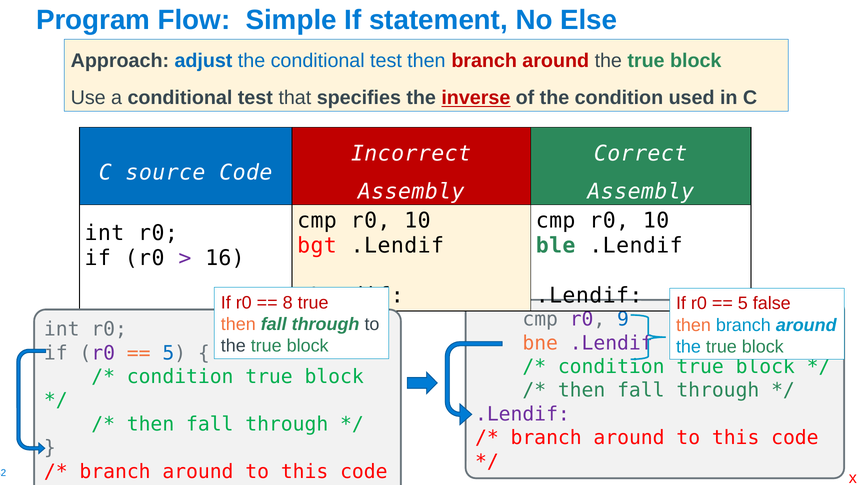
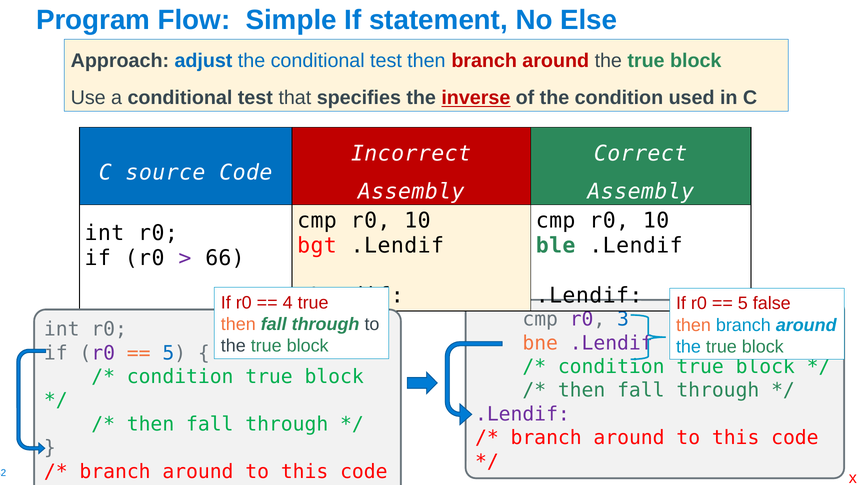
16: 16 -> 66
8: 8 -> 4
9: 9 -> 3
